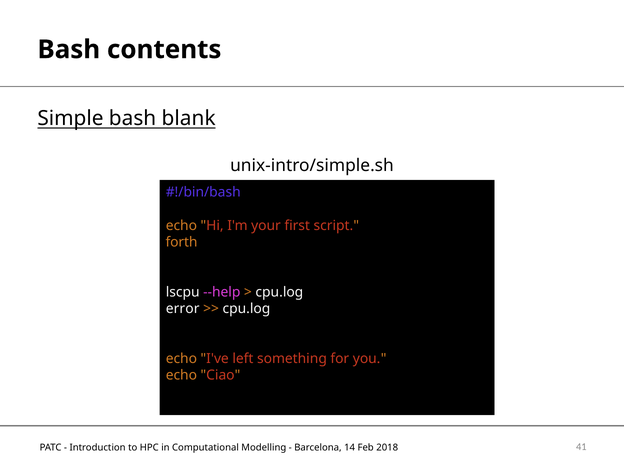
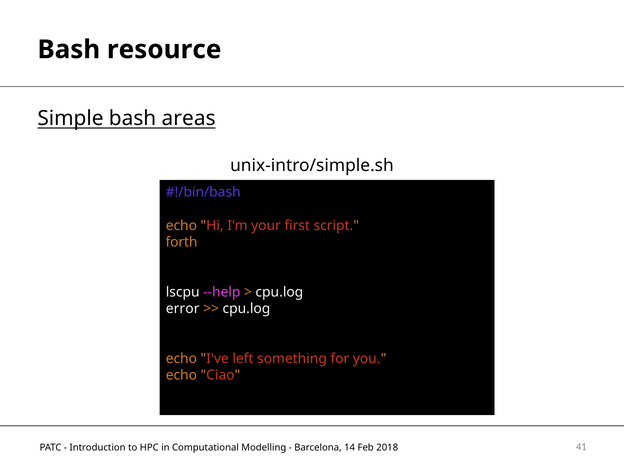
contents: contents -> resource
blank: blank -> areas
